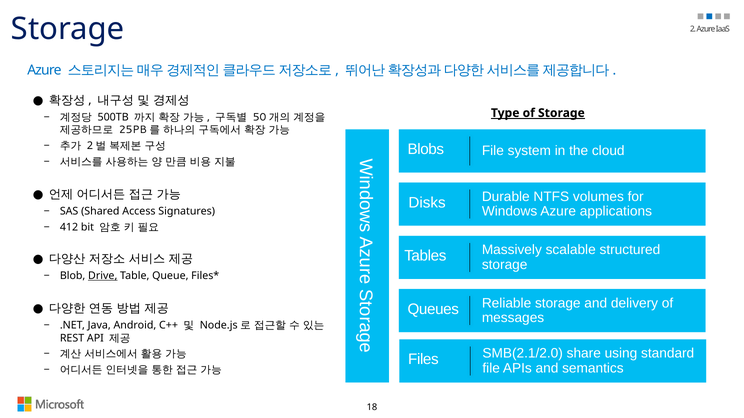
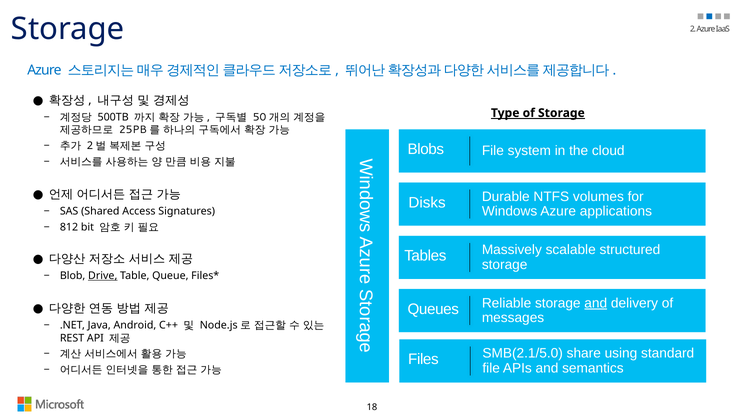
412: 412 -> 812
and at (596, 303) underline: none -> present
SMB(2.1/2.0: SMB(2.1/2.0 -> SMB(2.1/5.0
